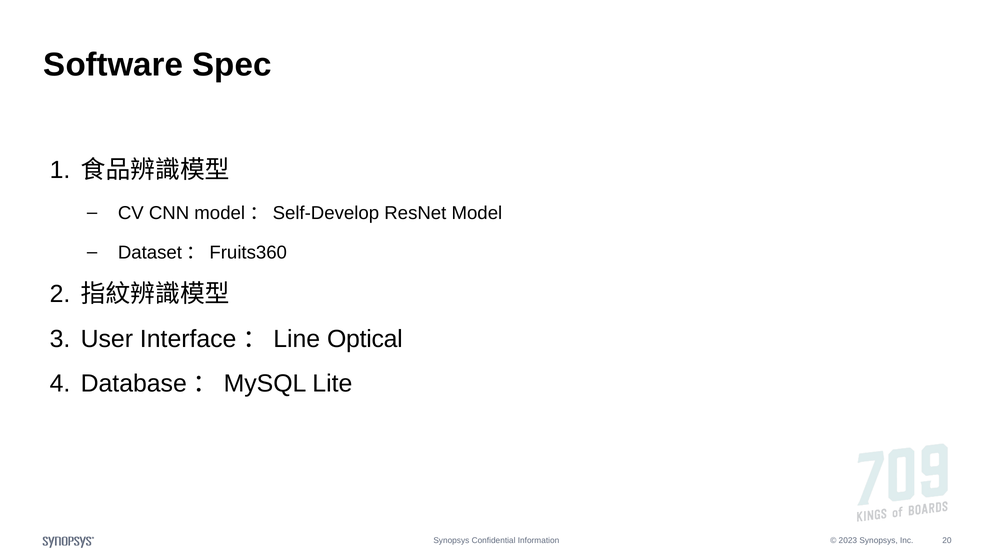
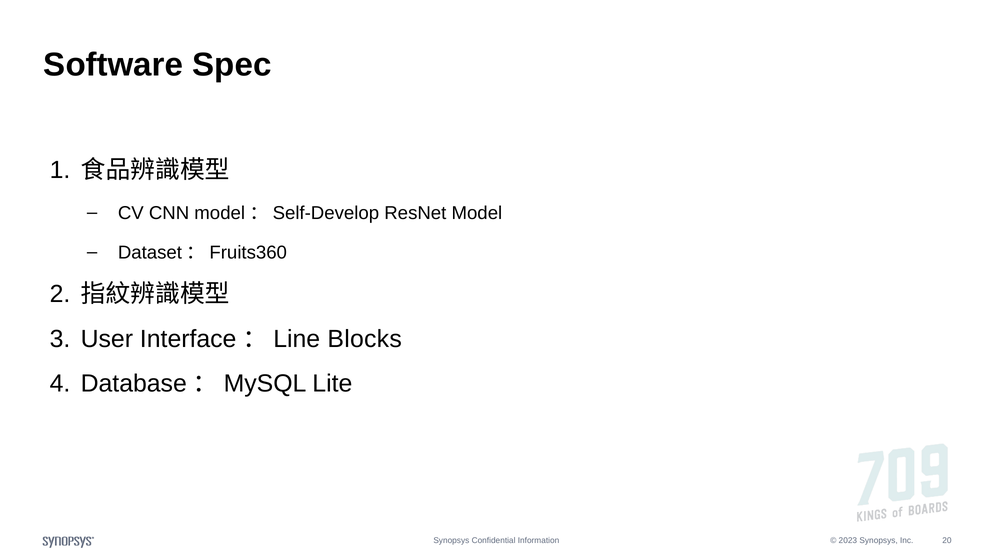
Optical: Optical -> Blocks
